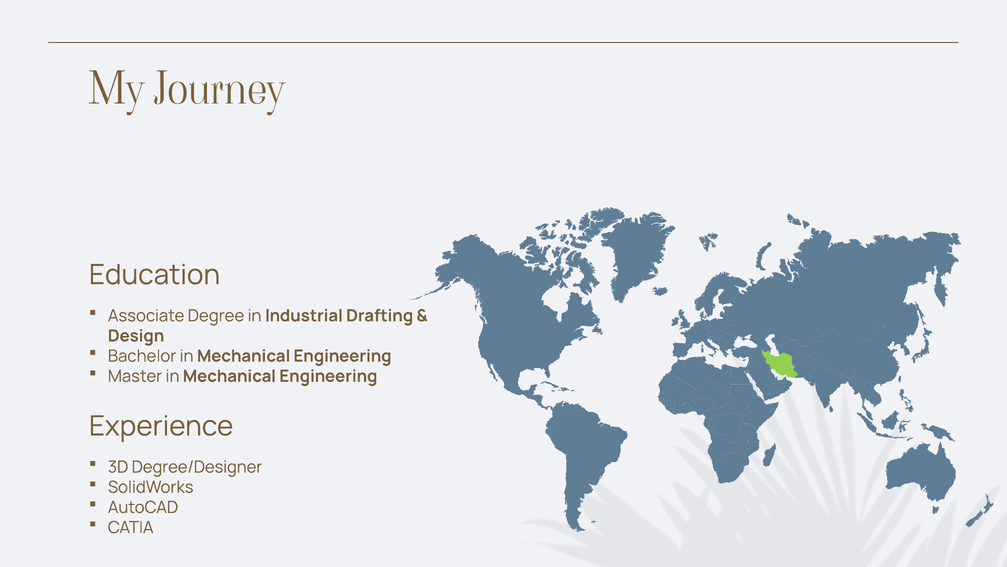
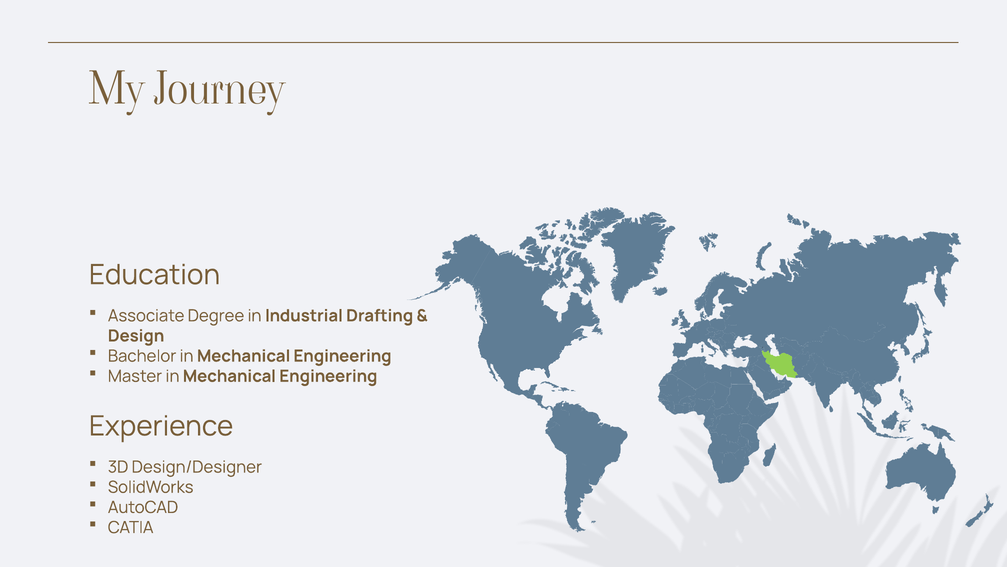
Degree/Designer: Degree/Designer -> Design/Designer
